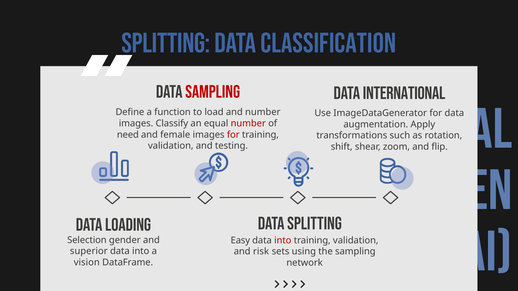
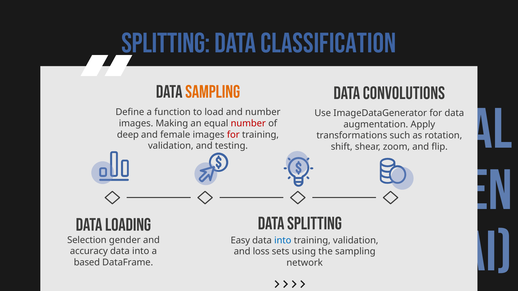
sampling at (213, 92) colour: red -> orange
international: international -> convolutions
Classify: Classify -> Making
need: need -> deep
into at (283, 241) colour: red -> blue
superior: superior -> accuracy
risk: risk -> loss
vision: vision -> based
